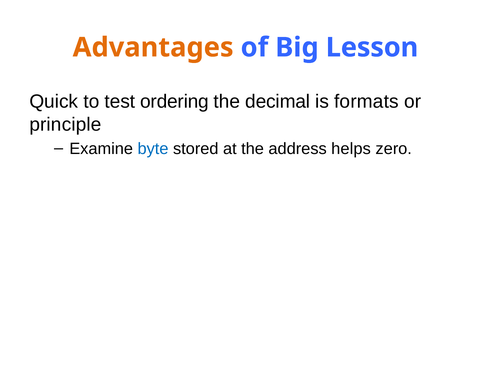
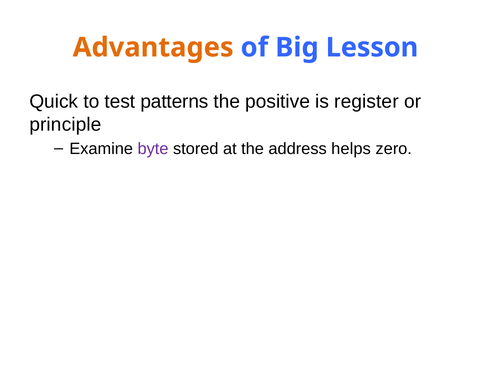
ordering: ordering -> patterns
decimal: decimal -> positive
formats: formats -> register
byte colour: blue -> purple
